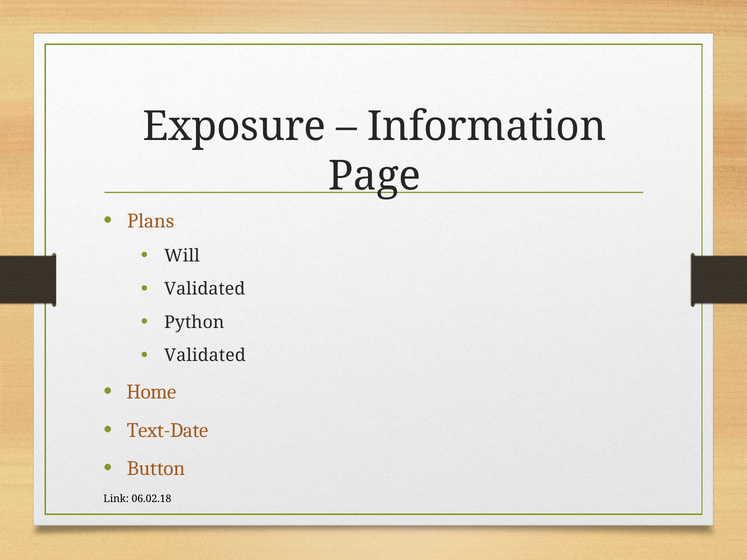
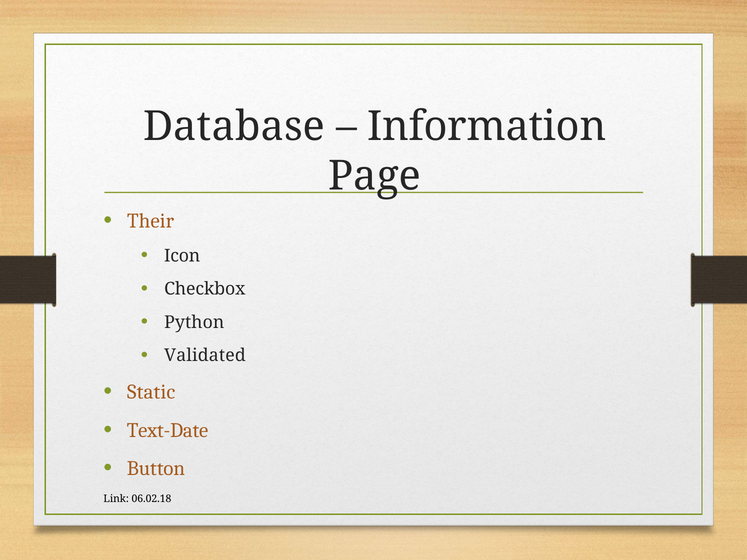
Exposure: Exposure -> Database
Plans: Plans -> Their
Will: Will -> Icon
Validated at (205, 289): Validated -> Checkbox
Home: Home -> Static
